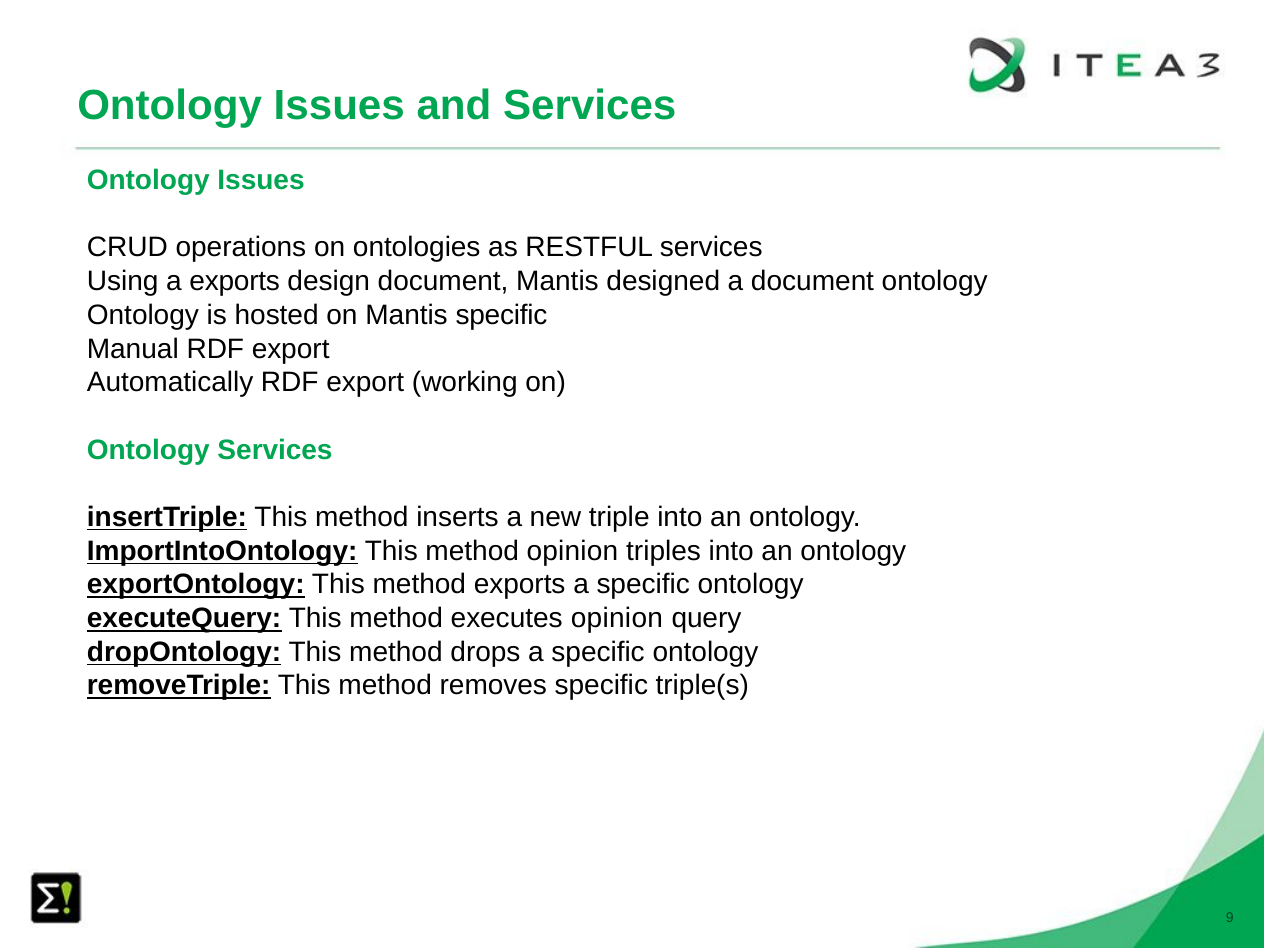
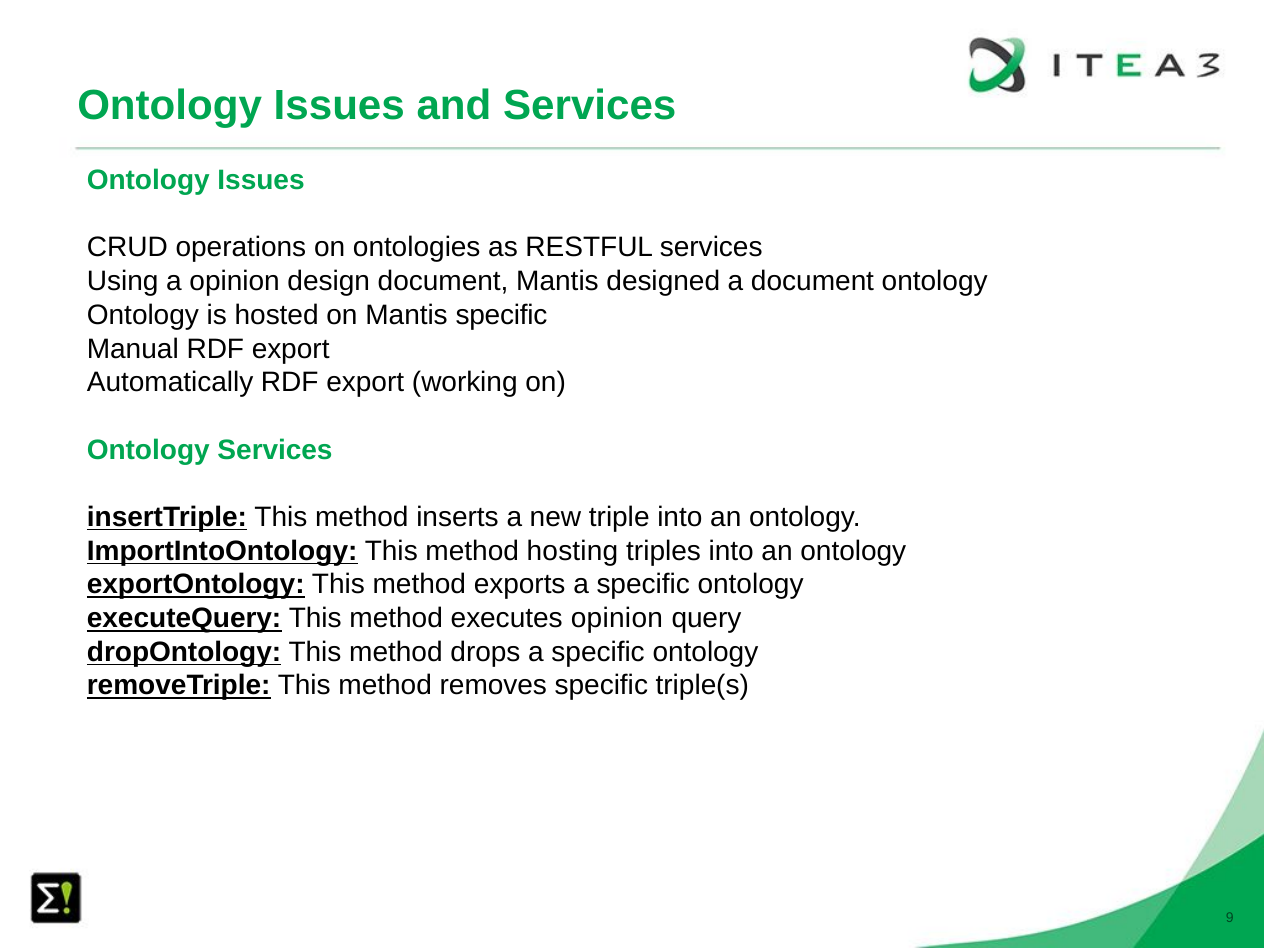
a exports: exports -> opinion
method opinion: opinion -> hosting
